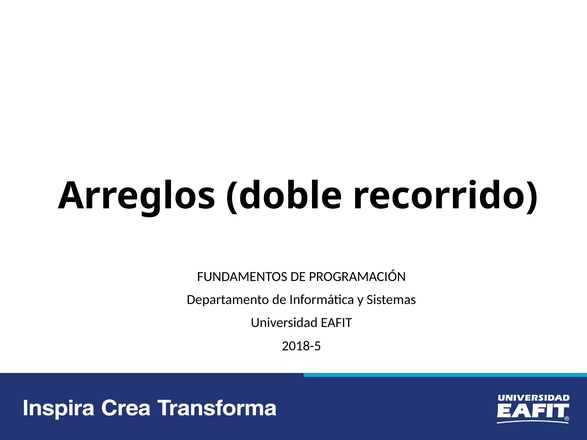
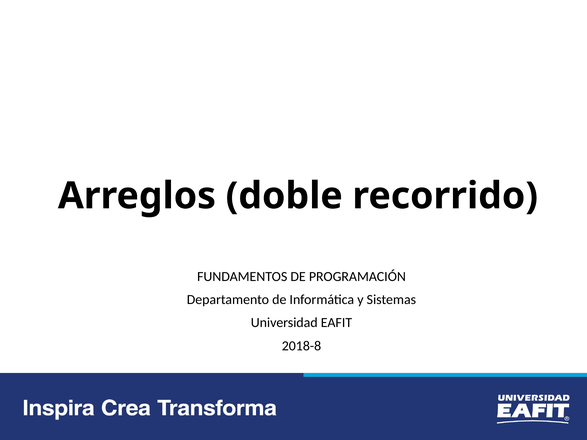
2018-5: 2018-5 -> 2018-8
